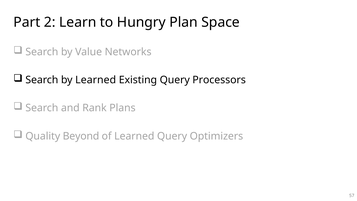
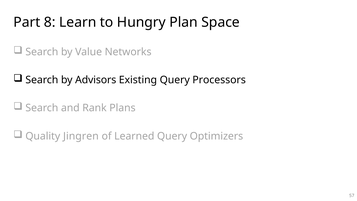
2: 2 -> 8
by Learned: Learned -> Advisors
Beyond: Beyond -> Jingren
